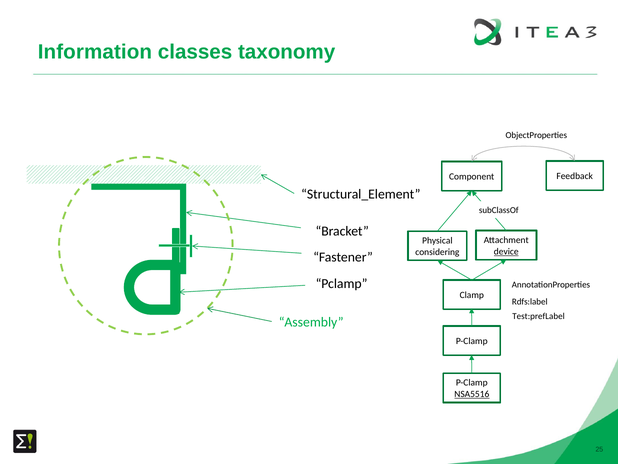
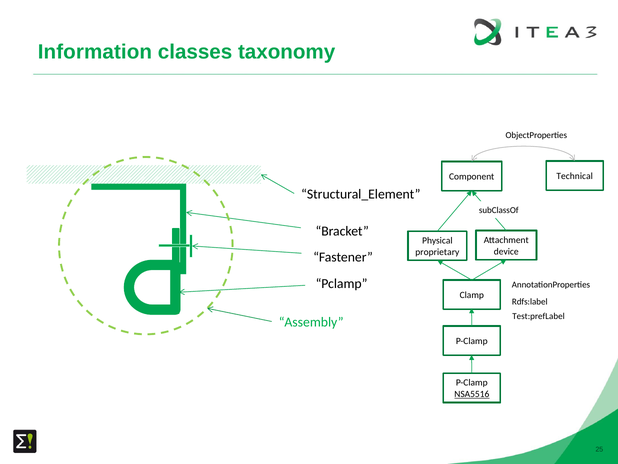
Feedback: Feedback -> Technical
device underline: present -> none
considering: considering -> proprietary
